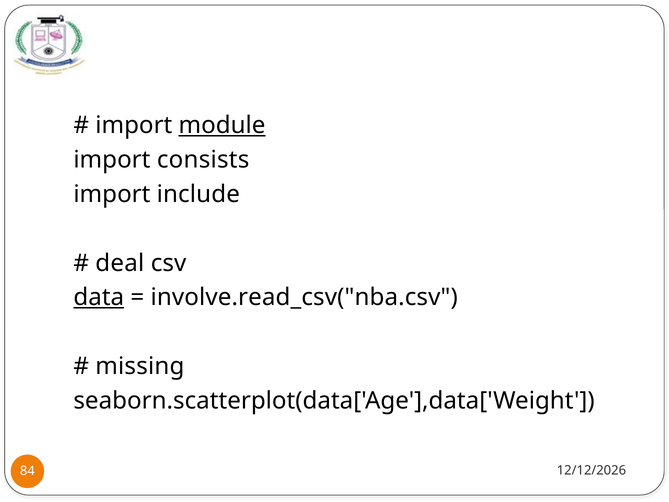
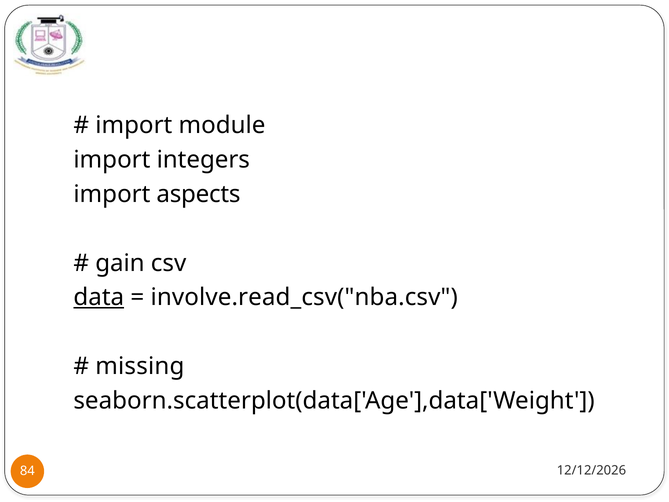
module underline: present -> none
consists: consists -> integers
include: include -> aspects
deal: deal -> gain
